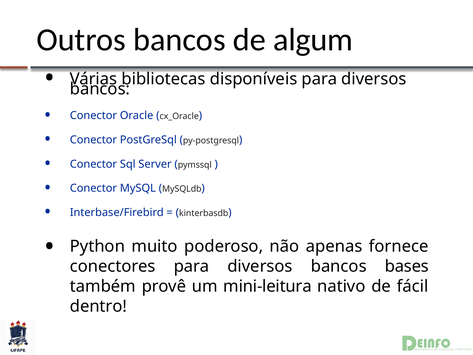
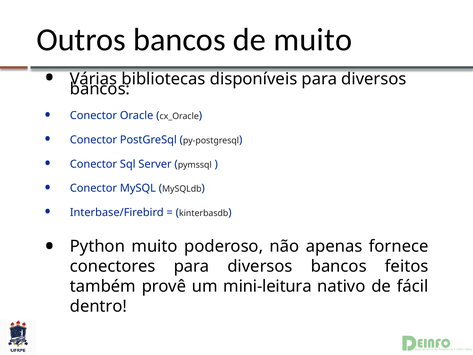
de algum: algum -> muito
bases: bases -> feitos
